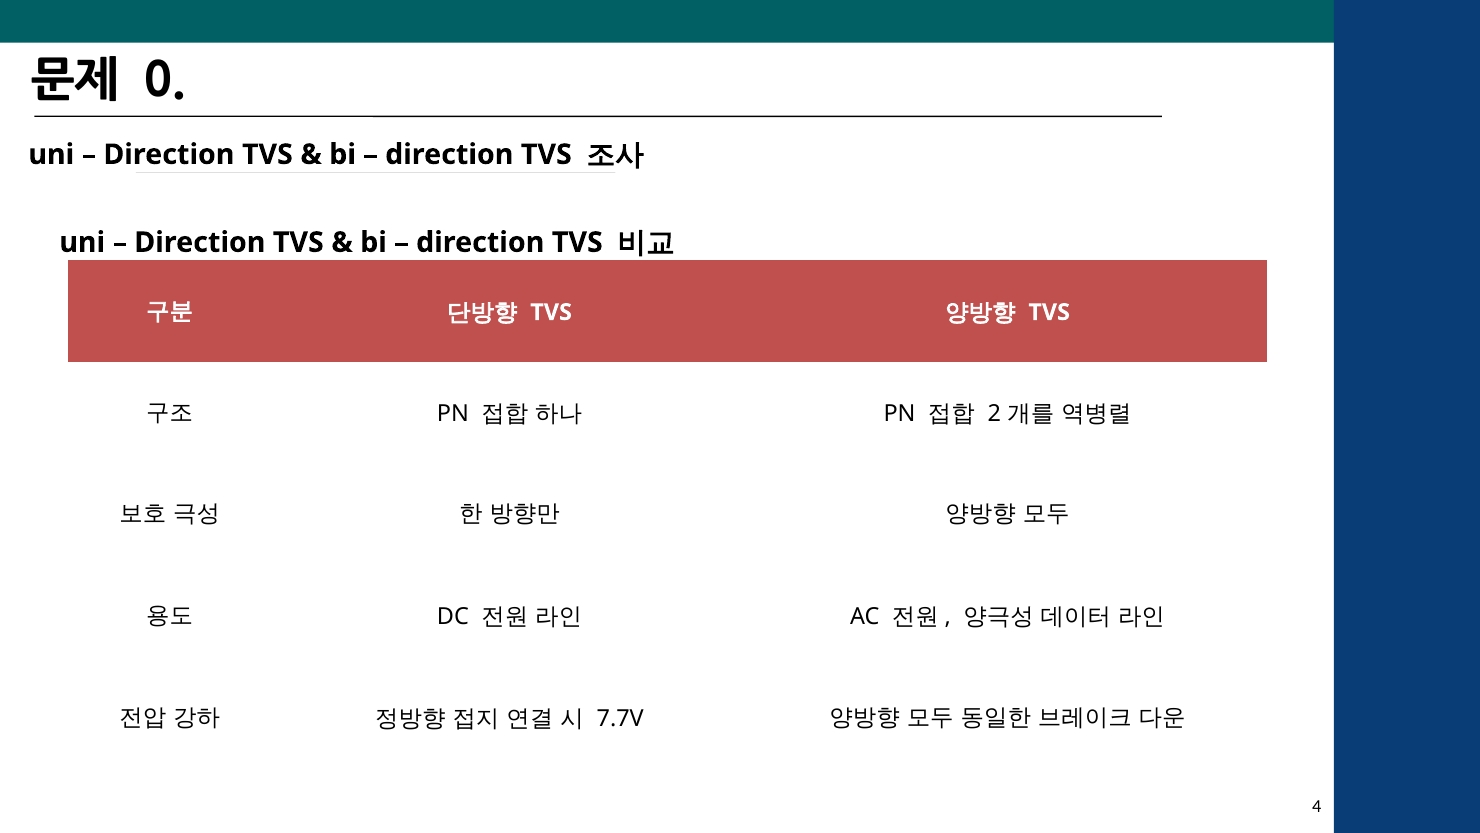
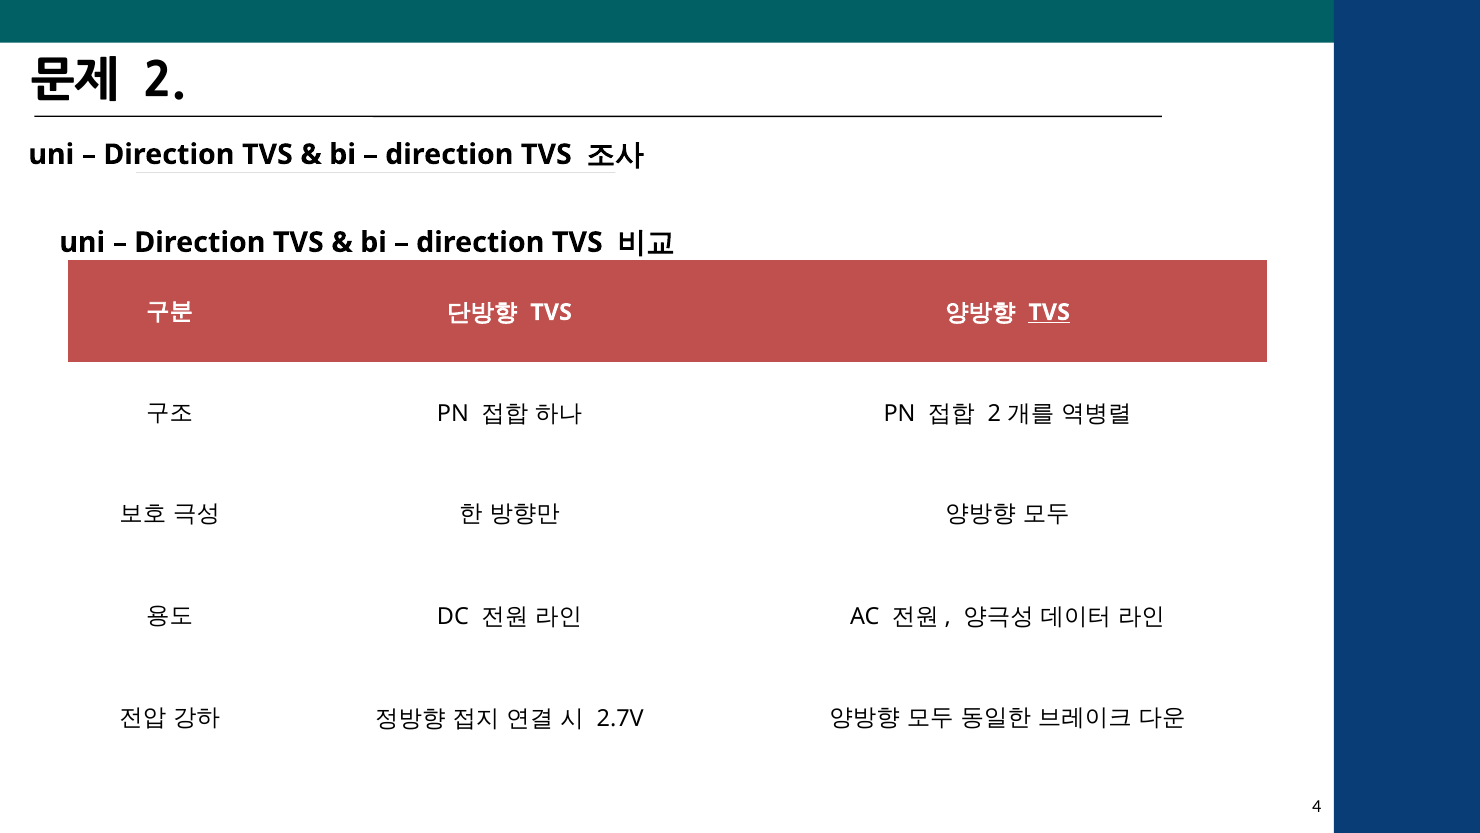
0 at (165, 80): 0 -> 2
TVS at (1049, 312) underline: none -> present
7.7V: 7.7V -> 2.7V
